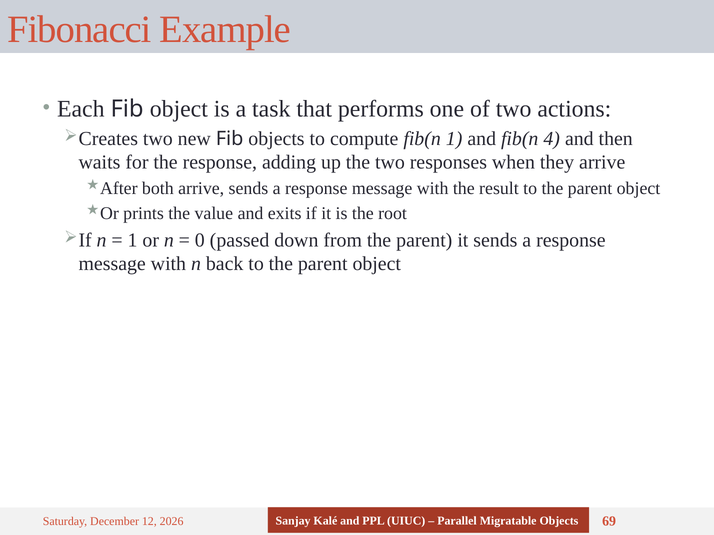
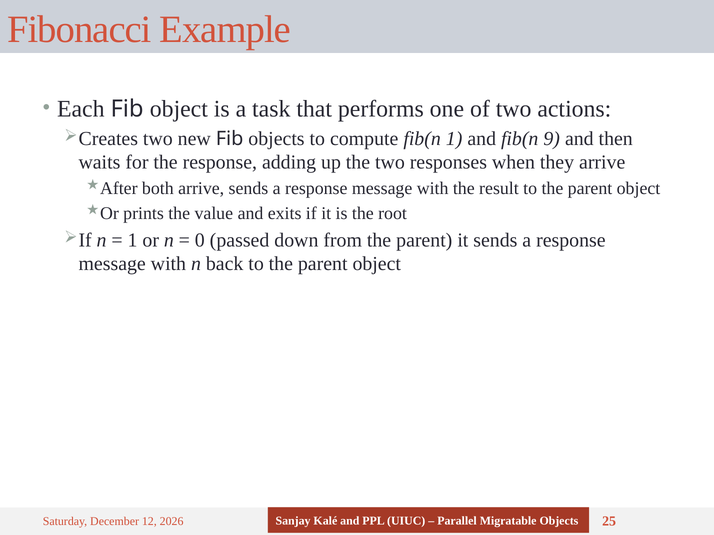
4: 4 -> 9
69: 69 -> 25
